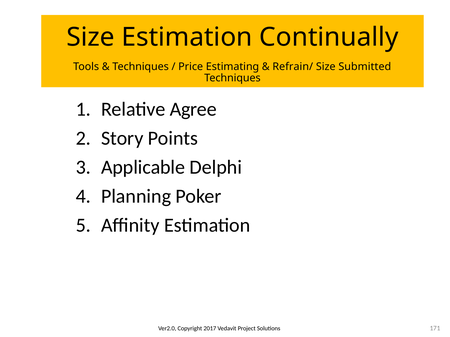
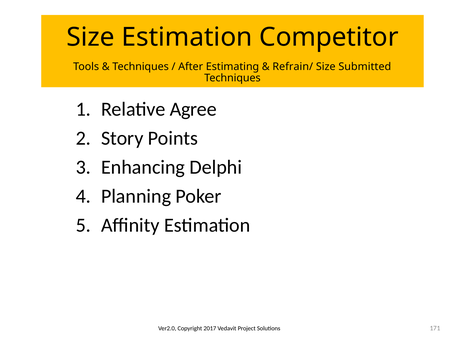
Continually: Continually -> Competitor
Price: Price -> After
Applicable: Applicable -> Enhancing
